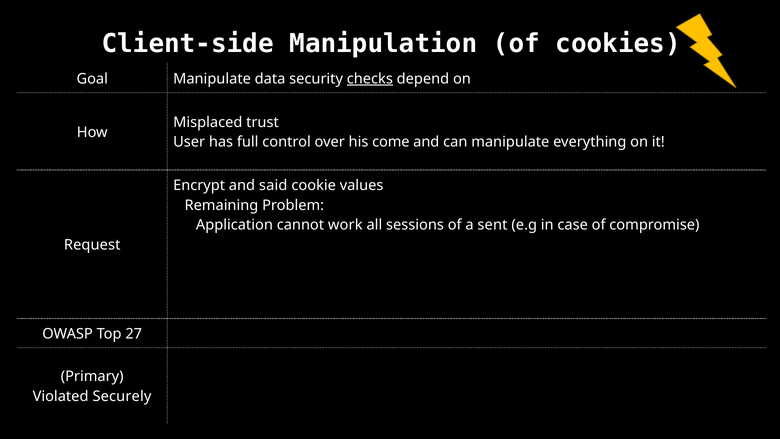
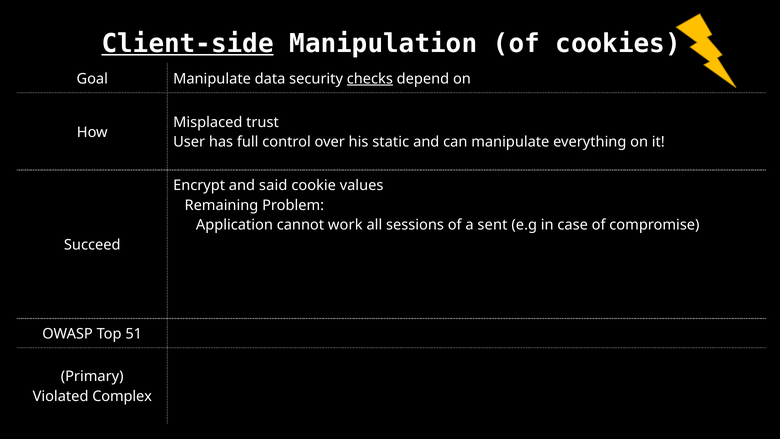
Client-side underline: none -> present
come: come -> static
Request: Request -> Succeed
27: 27 -> 51
Securely: Securely -> Complex
